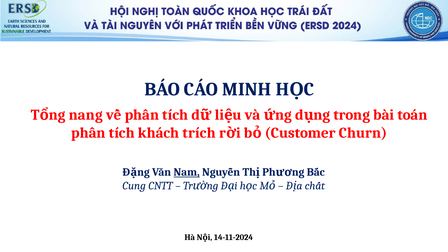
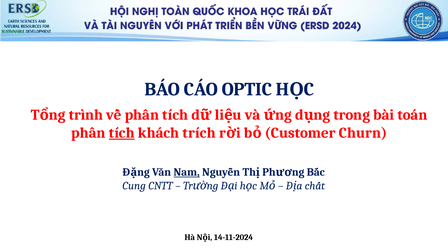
MINH: MINH -> OPTIC
nang: nang -> trình
tích at (122, 133) underline: none -> present
